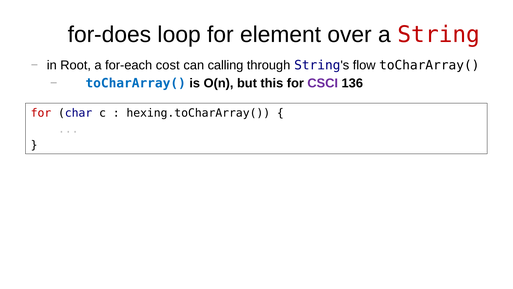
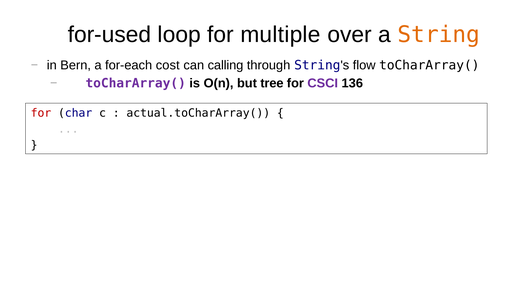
for-does: for-does -> for-used
element: element -> multiple
String colour: red -> orange
Root: Root -> Bern
toCharArray( at (136, 83) colour: blue -> purple
this: this -> tree
hexing.toCharArray(: hexing.toCharArray( -> actual.toCharArray(
